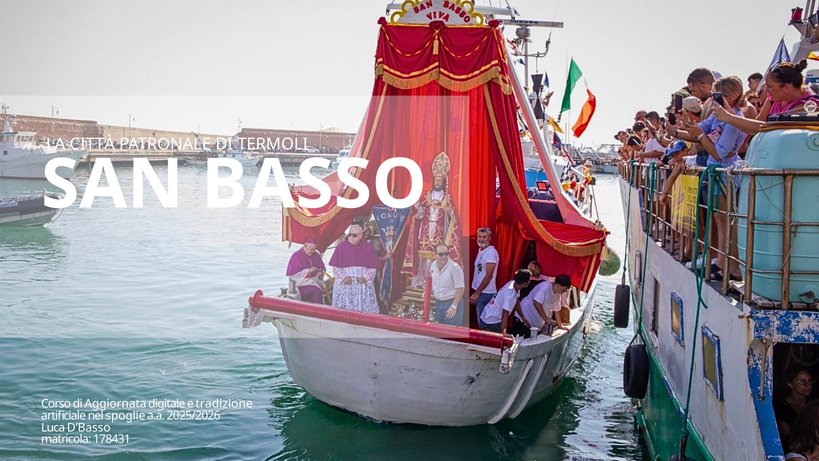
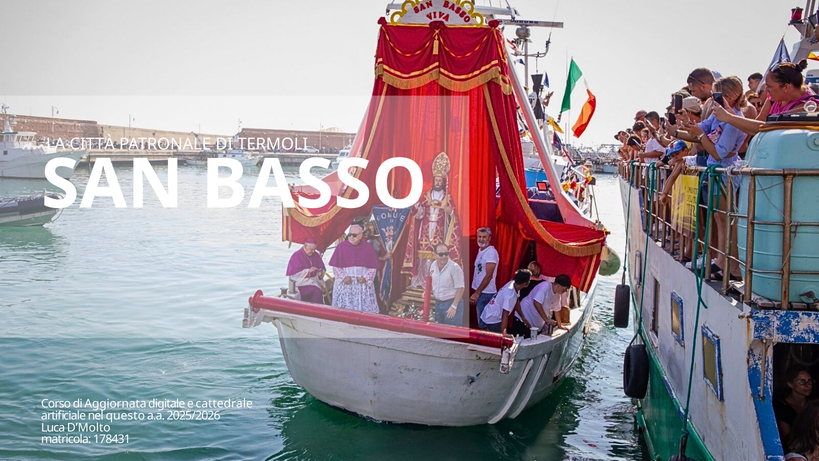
tradizione: tradizione -> cattedrale
spoglie: spoglie -> questo
D’Basso: D’Basso -> D’Molto
